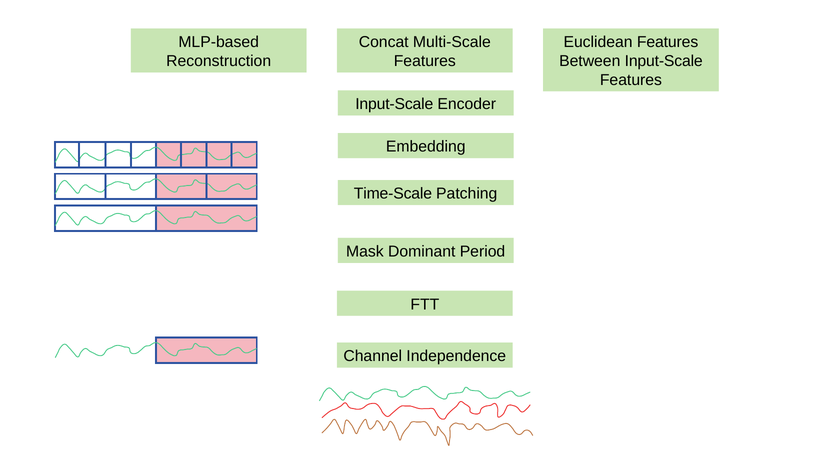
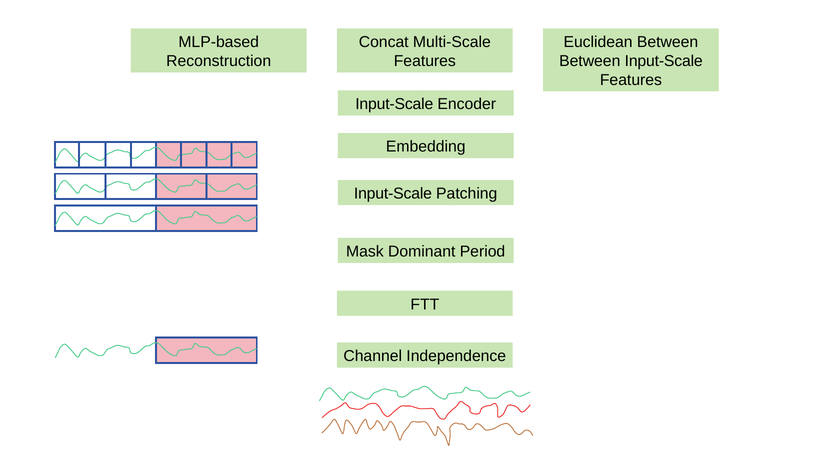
Euclidean Features: Features -> Between
Time-Scale at (393, 193): Time-Scale -> Input-Scale
